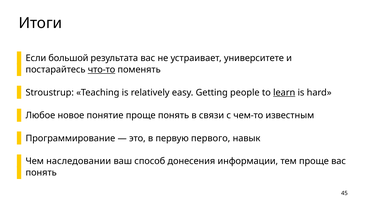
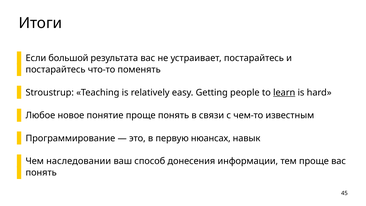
устраивает университете: университете -> постарайтесь
что-то underline: present -> none
первого: первого -> нюансах
